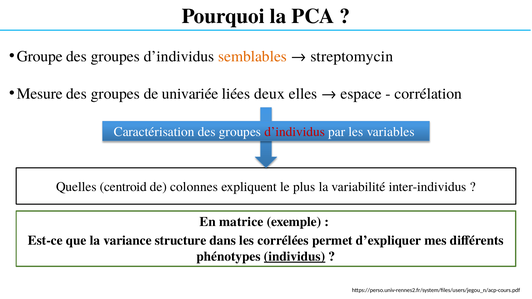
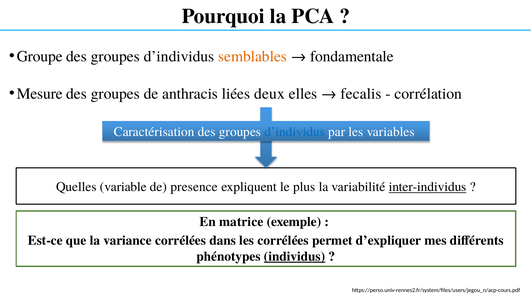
streptomycin: streptomycin -> fondamentale
univariée: univariée -> anthracis
espace: espace -> fecalis
d’individus at (295, 132) colour: red -> blue
centroid: centroid -> variable
colonnes: colonnes -> presence
inter-individus underline: none -> present
variance structure: structure -> corrélées
